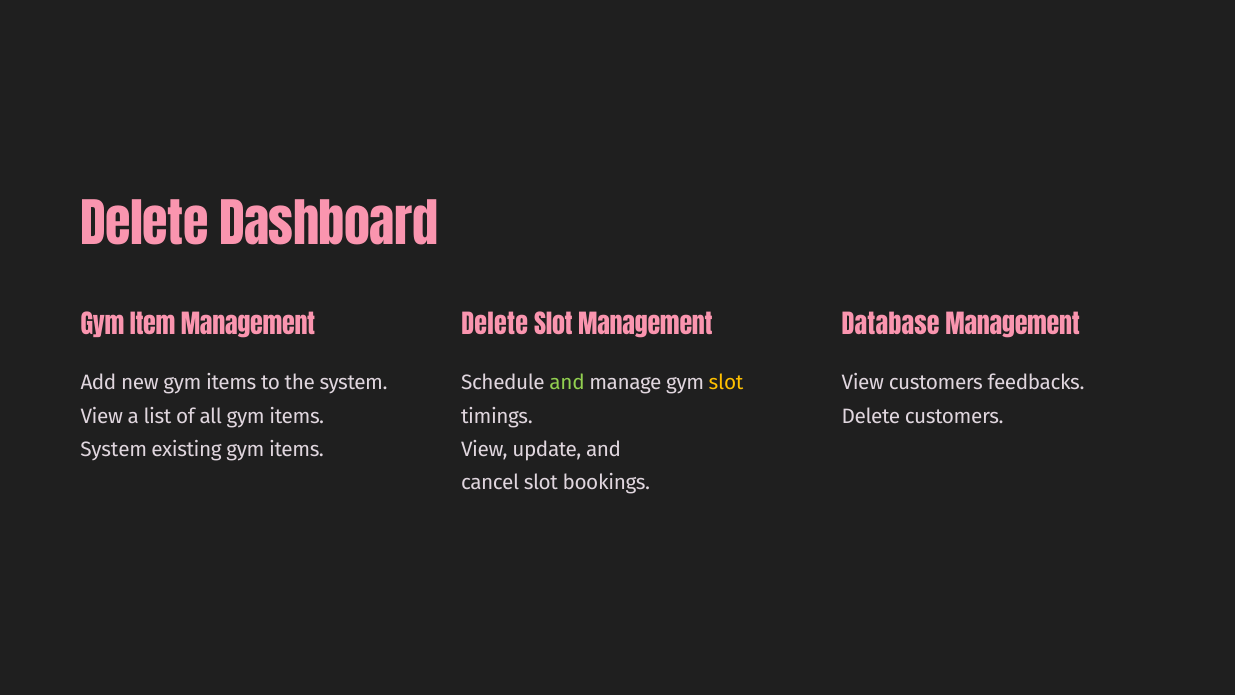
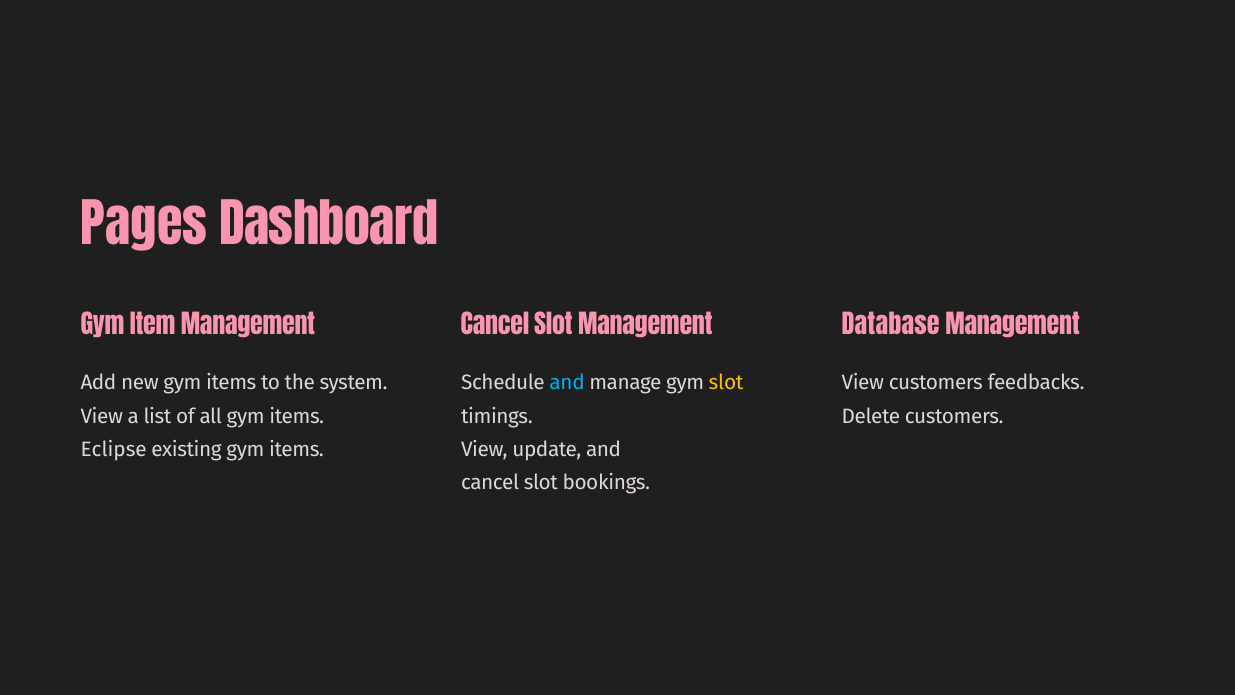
Delete at (144, 227): Delete -> Pages
Delete at (495, 326): Delete -> Cancel
and at (567, 383) colour: light green -> light blue
System at (114, 449): System -> Eclipse
